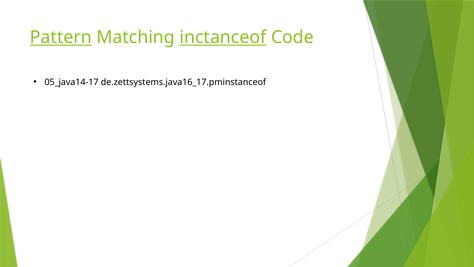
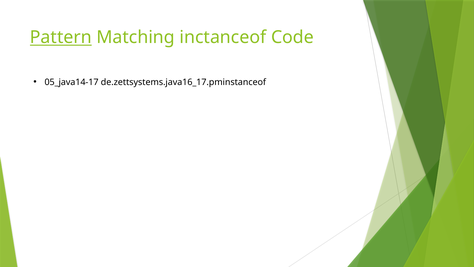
inctanceof underline: present -> none
